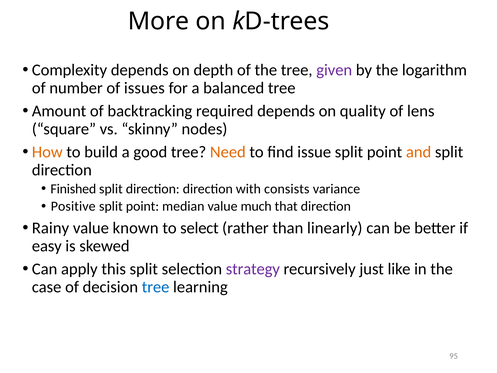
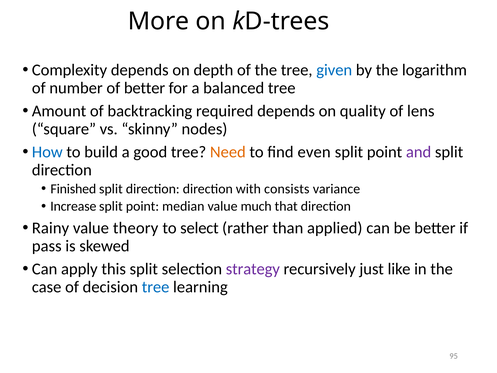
given colour: purple -> blue
of issues: issues -> better
How colour: orange -> blue
issue: issue -> even
and colour: orange -> purple
Positive: Positive -> Increase
known: known -> theory
linearly: linearly -> applied
easy: easy -> pass
